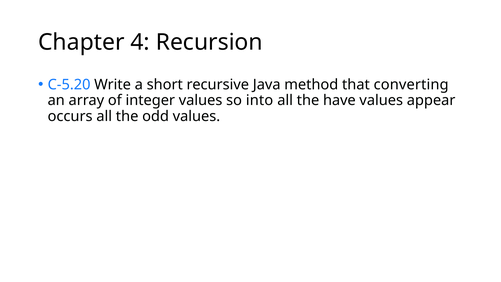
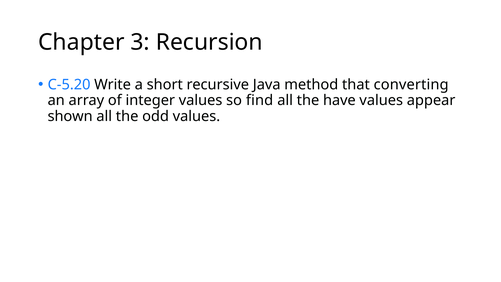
4: 4 -> 3
into: into -> find
occurs: occurs -> shown
